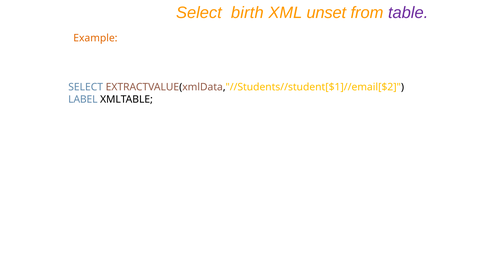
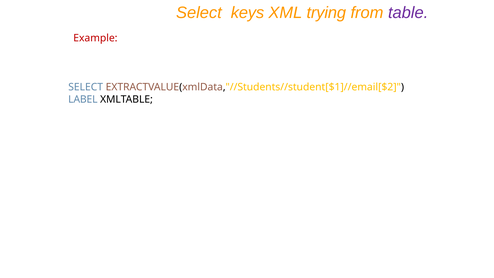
birth: birth -> keys
unset: unset -> trying
Example colour: orange -> red
